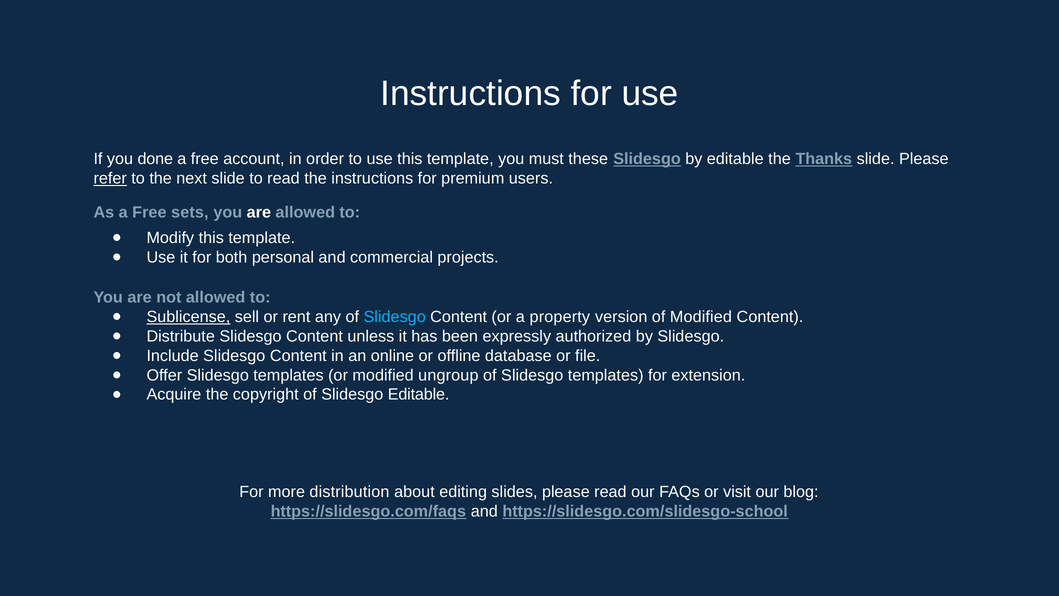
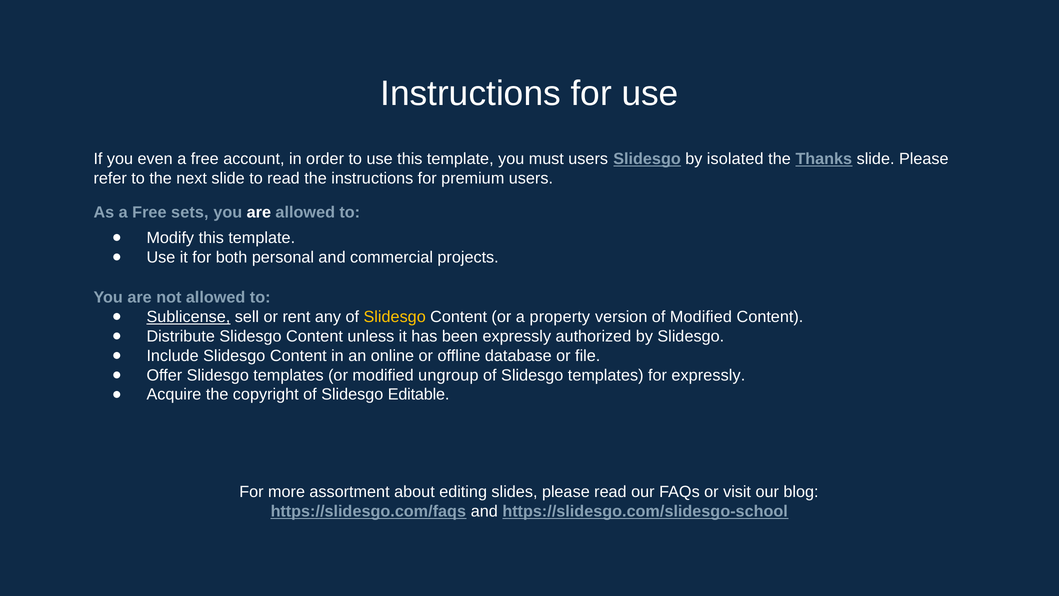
done: done -> even
must these: these -> users
by editable: editable -> isolated
refer underline: present -> none
Slidesgo at (395, 317) colour: light blue -> yellow
for extension: extension -> expressly
distribution: distribution -> assortment
